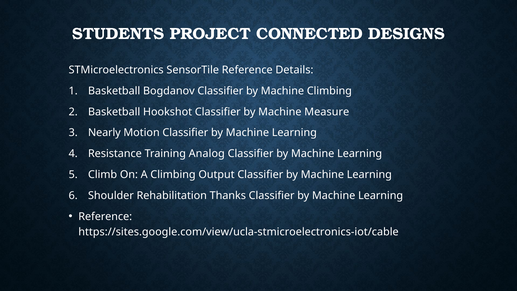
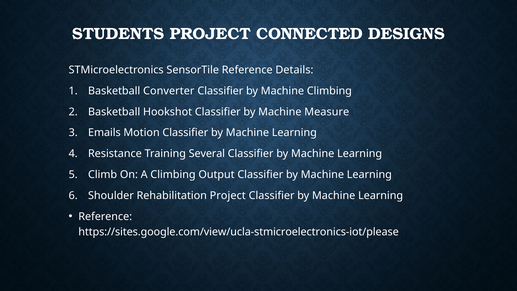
Bogdanov: Bogdanov -> Converter
Nearly: Nearly -> Emails
Analog: Analog -> Several
Rehabilitation Thanks: Thanks -> Project
https://sites.google.com/view/ucla-stmicroelectronics-iot/cable: https://sites.google.com/view/ucla-stmicroelectronics-iot/cable -> https://sites.google.com/view/ucla-stmicroelectronics-iot/please
